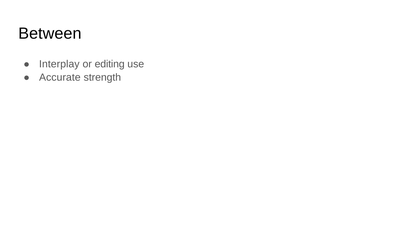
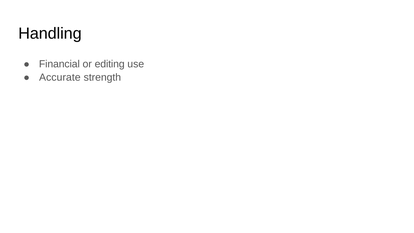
Between: Between -> Handling
Interplay: Interplay -> Financial
